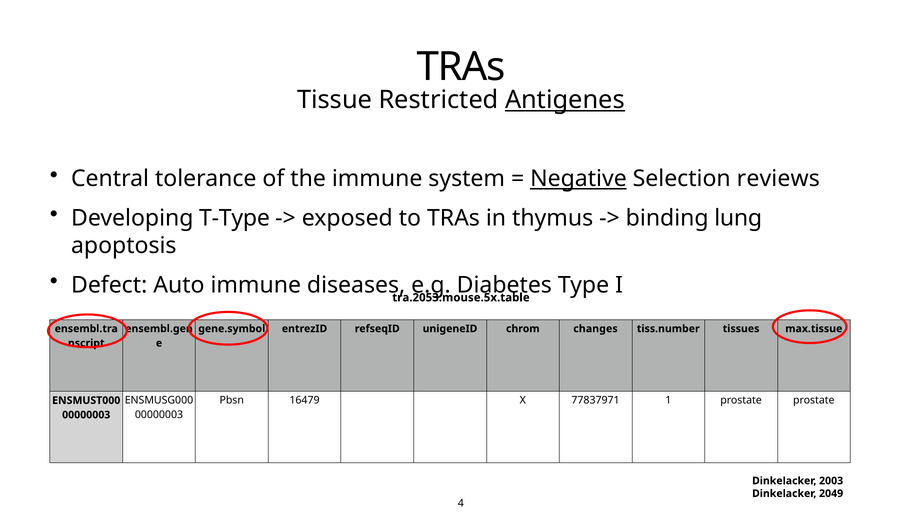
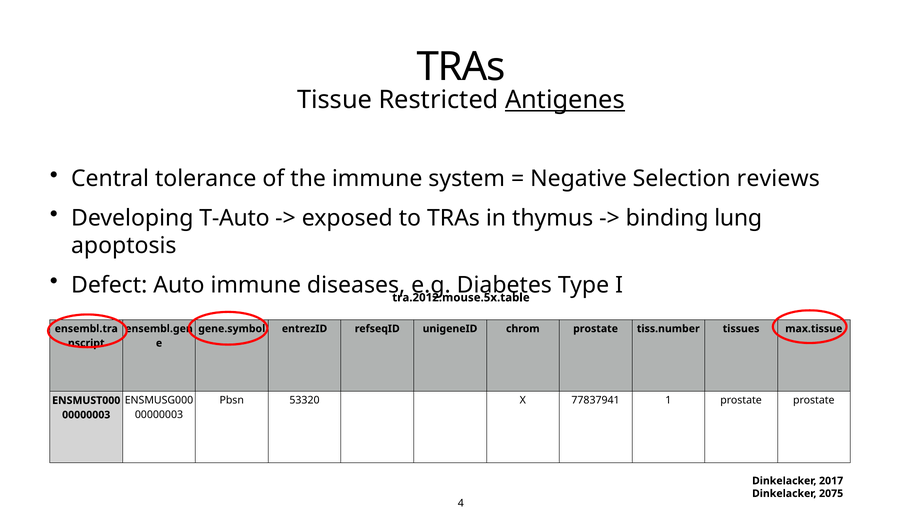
Negative underline: present -> none
T-Type: T-Type -> T-Auto
tra.2053.mouse.5x.table: tra.2053.mouse.5x.table -> tra.2012.mouse.5x.table
chrom changes: changes -> prostate
16479: 16479 -> 53320
77837971: 77837971 -> 77837941
2003: 2003 -> 2017
2049: 2049 -> 2075
